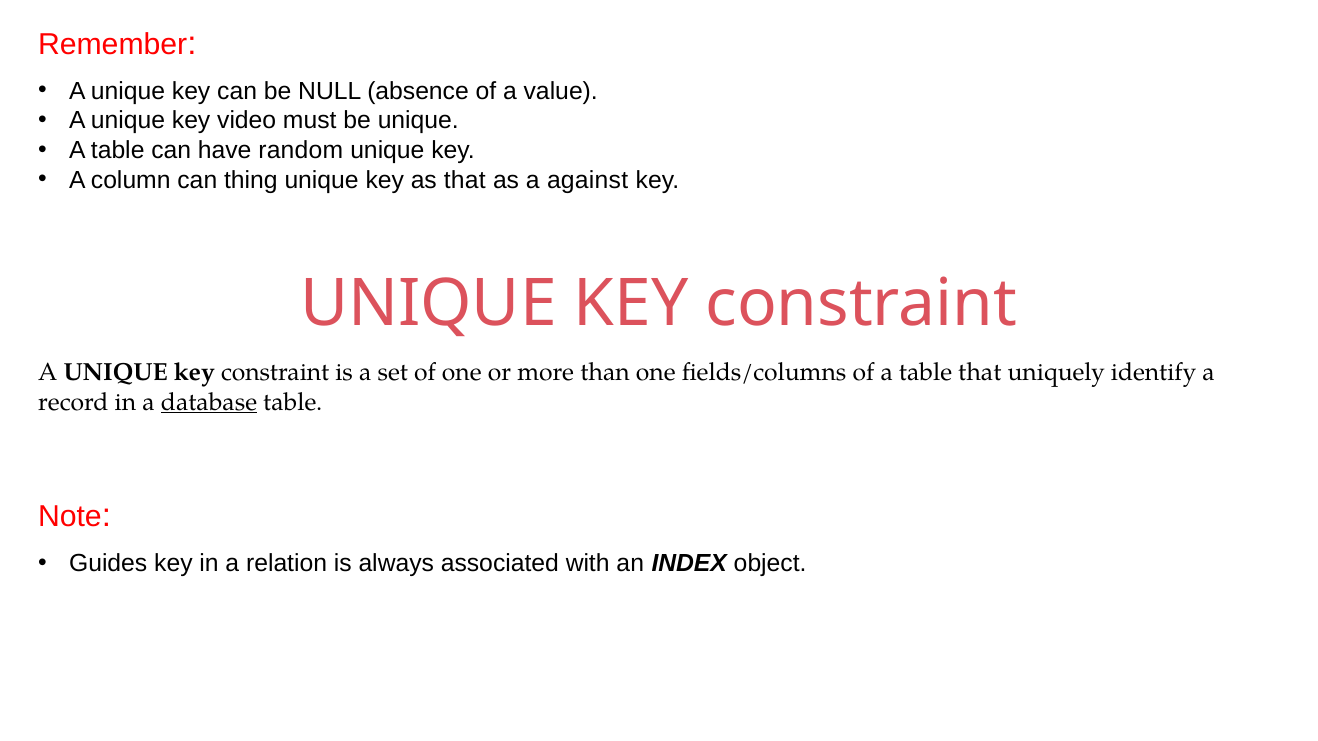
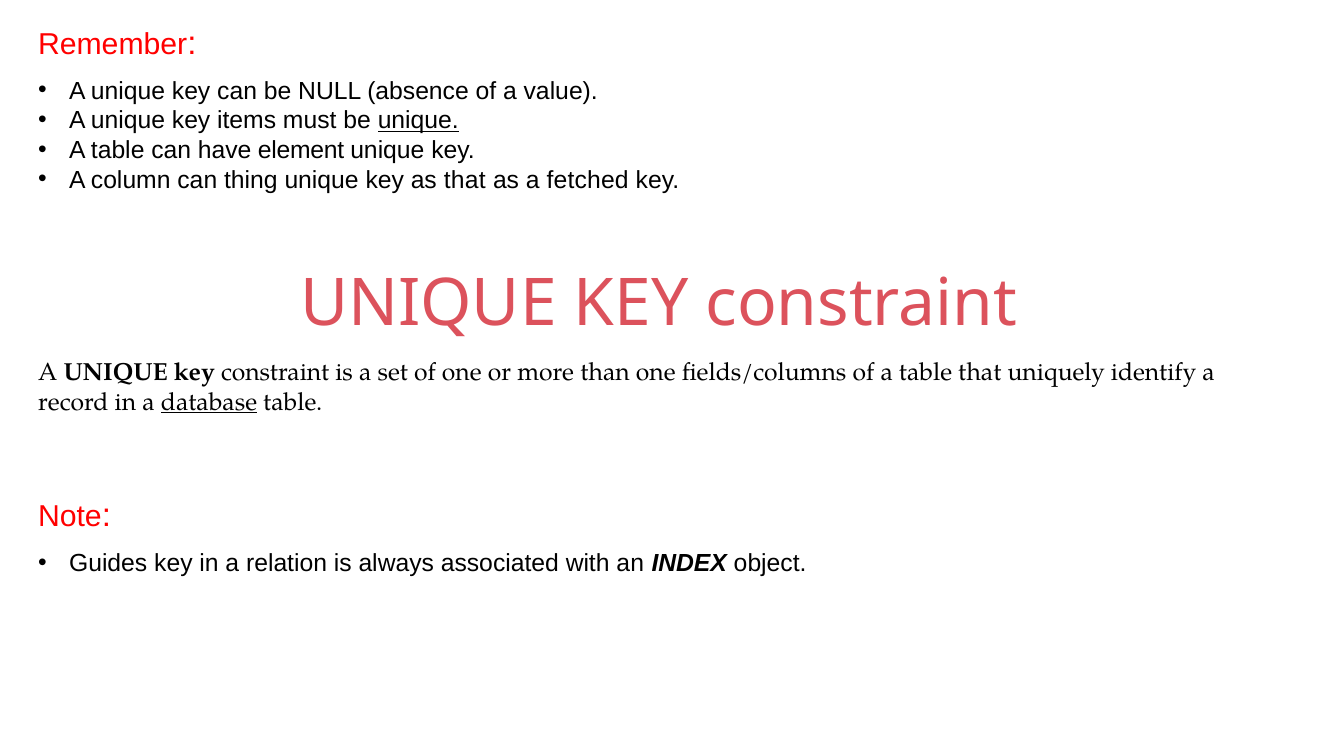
video: video -> items
unique at (418, 121) underline: none -> present
random: random -> element
against: against -> fetched
